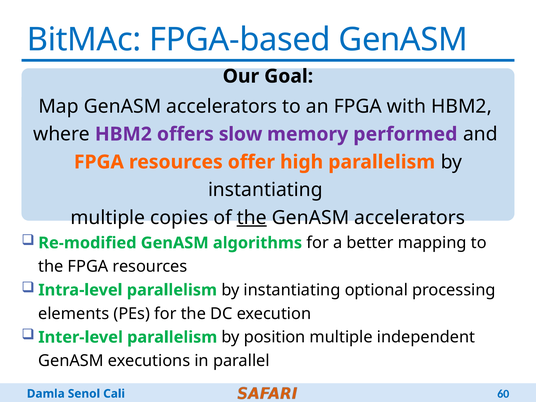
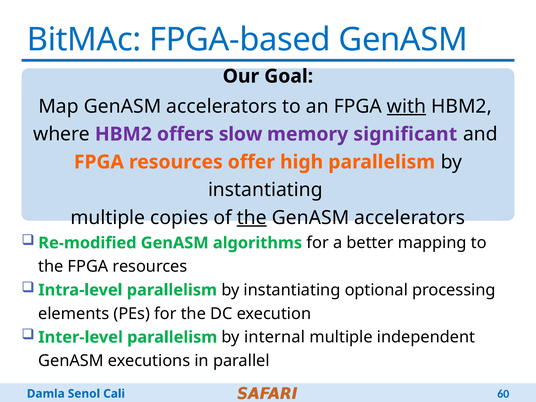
with underline: none -> present
performed: performed -> significant
position: position -> internal
